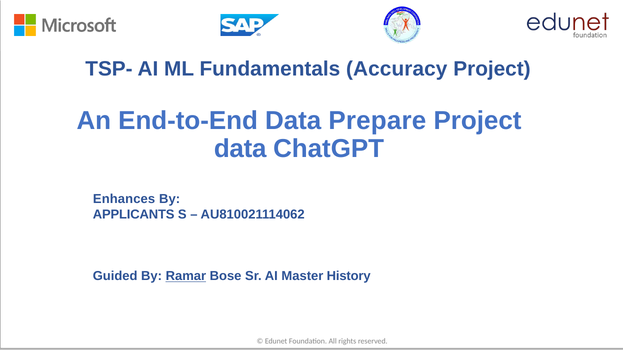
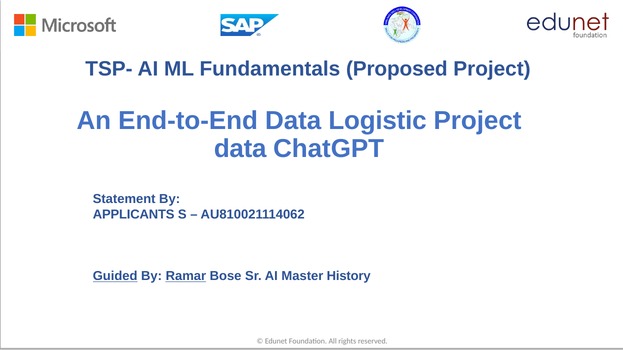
Accuracy: Accuracy -> Proposed
Prepare: Prepare -> Logistic
Enhances: Enhances -> Statement
Guided underline: none -> present
